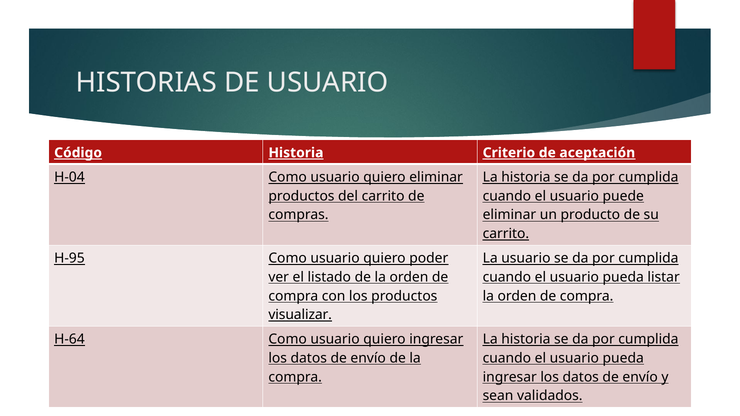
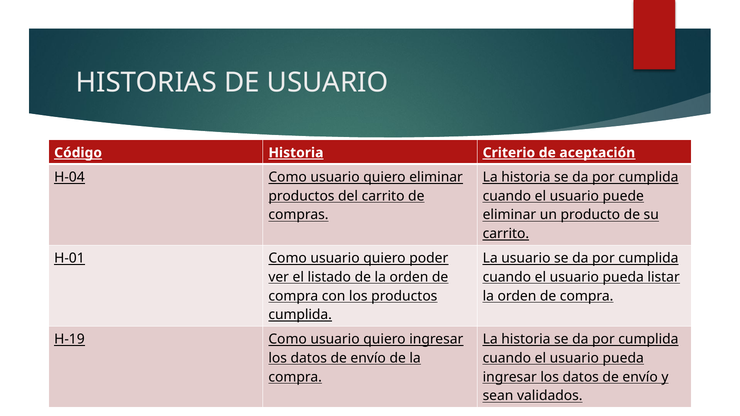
H-95: H-95 -> H-01
visualizar at (300, 315): visualizar -> cumplida
H-64: H-64 -> H-19
